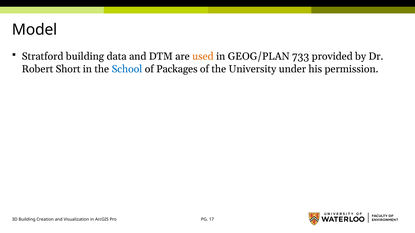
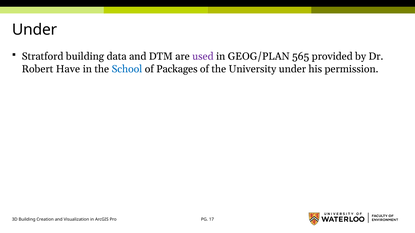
Model at (35, 30): Model -> Under
used colour: orange -> purple
733: 733 -> 565
Short: Short -> Have
